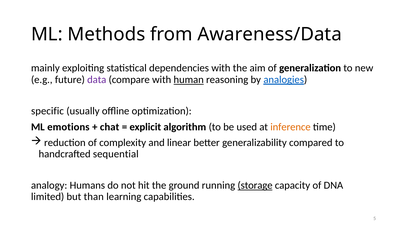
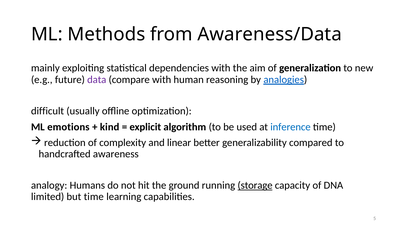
human underline: present -> none
specific: specific -> difficult
chat: chat -> kind
inference colour: orange -> blue
sequential: sequential -> awareness
but than: than -> time
